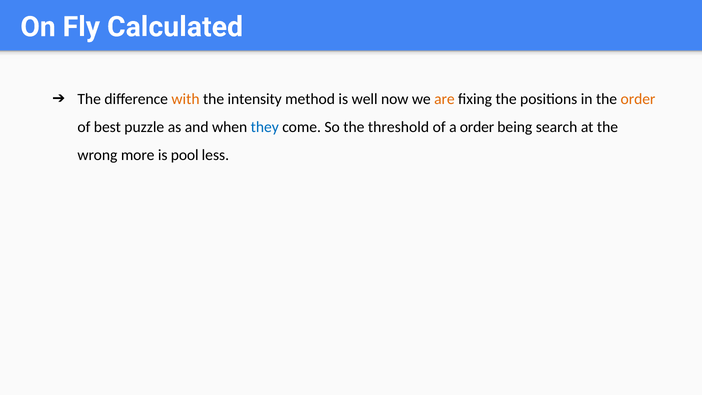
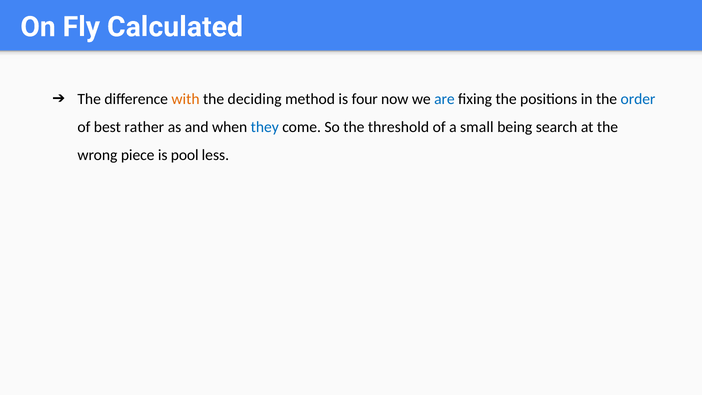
intensity: intensity -> deciding
well: well -> four
are colour: orange -> blue
order at (638, 99) colour: orange -> blue
puzzle: puzzle -> rather
a order: order -> small
more: more -> piece
